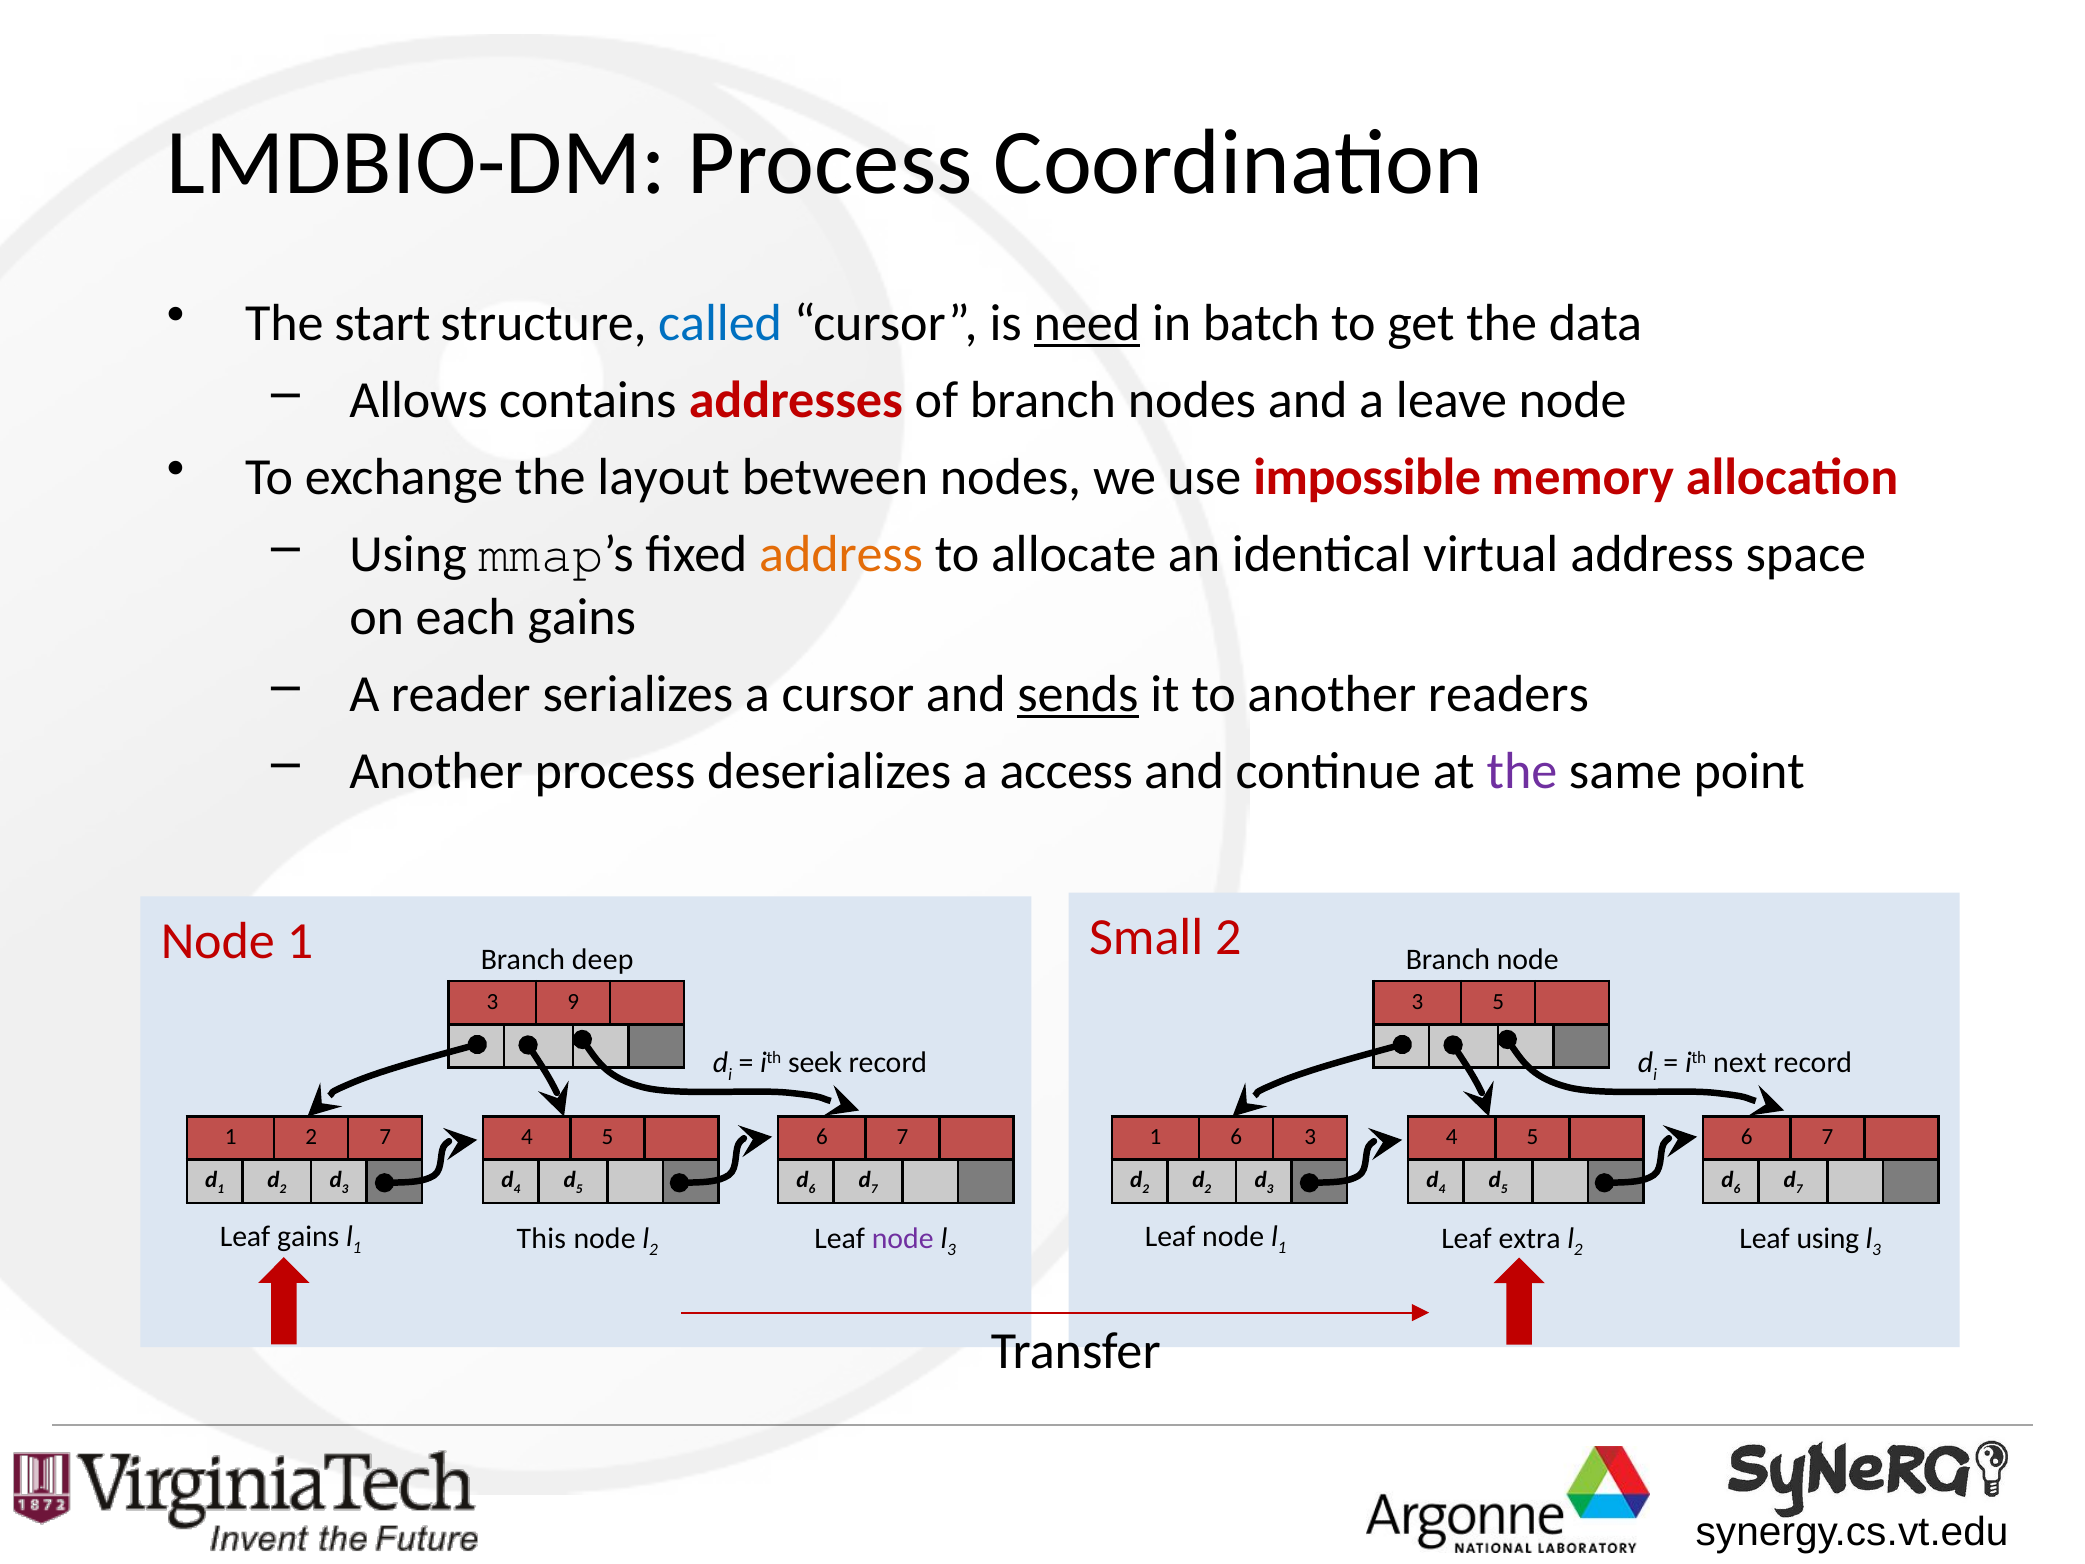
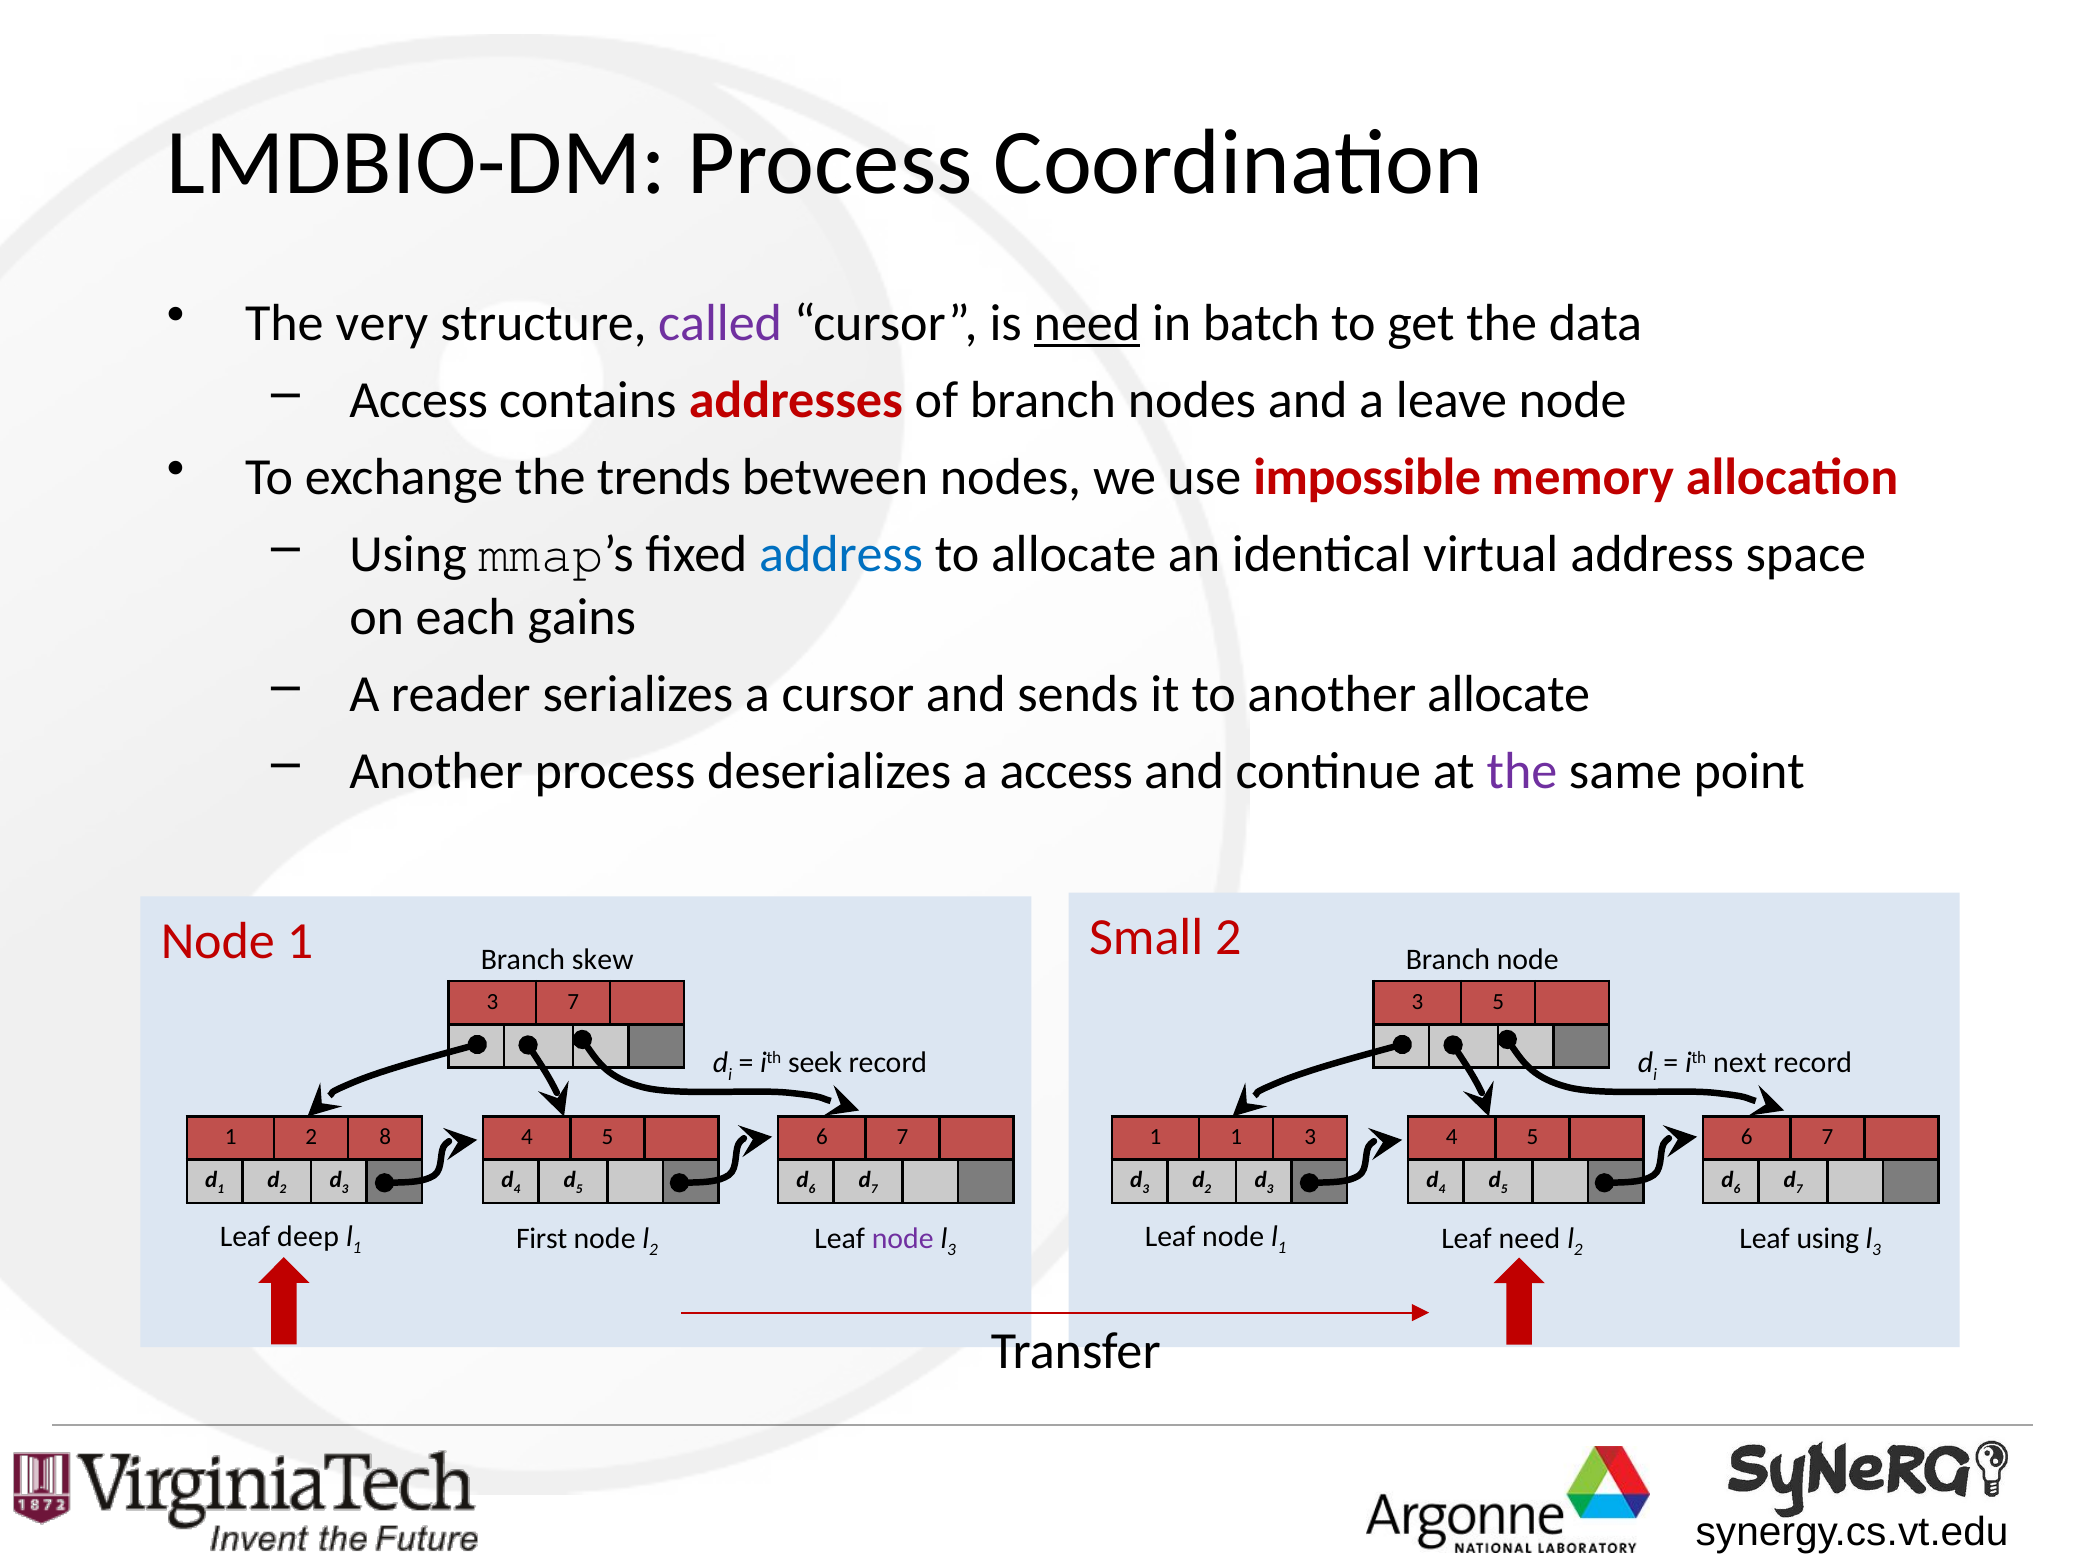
start: start -> very
called colour: blue -> purple
Allows at (418, 400): Allows -> Access
layout: layout -> trends
address at (841, 554) colour: orange -> blue
sends underline: present -> none
another readers: readers -> allocate
deep: deep -> skew
3 9: 9 -> 7
2 7: 7 -> 8
1 6: 6 -> 1
2 at (1146, 1189): 2 -> 3
Leaf gains: gains -> deep
This: This -> First
Leaf extra: extra -> need
